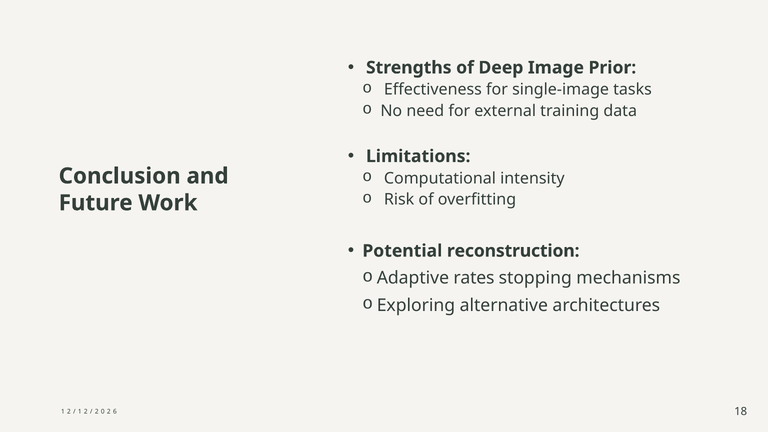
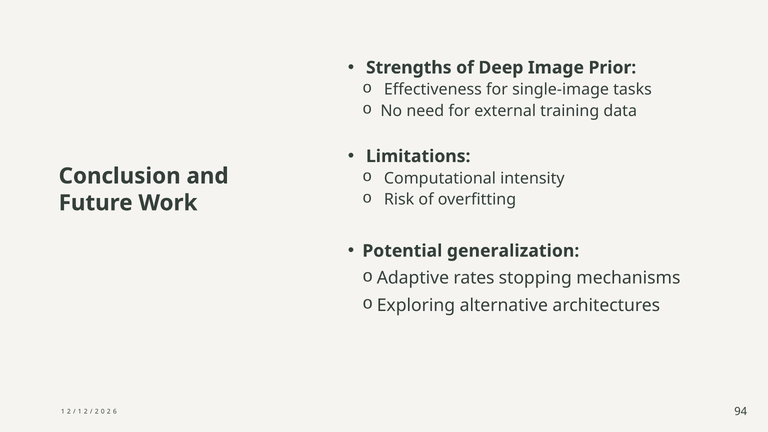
reconstruction: reconstruction -> generalization
18: 18 -> 94
